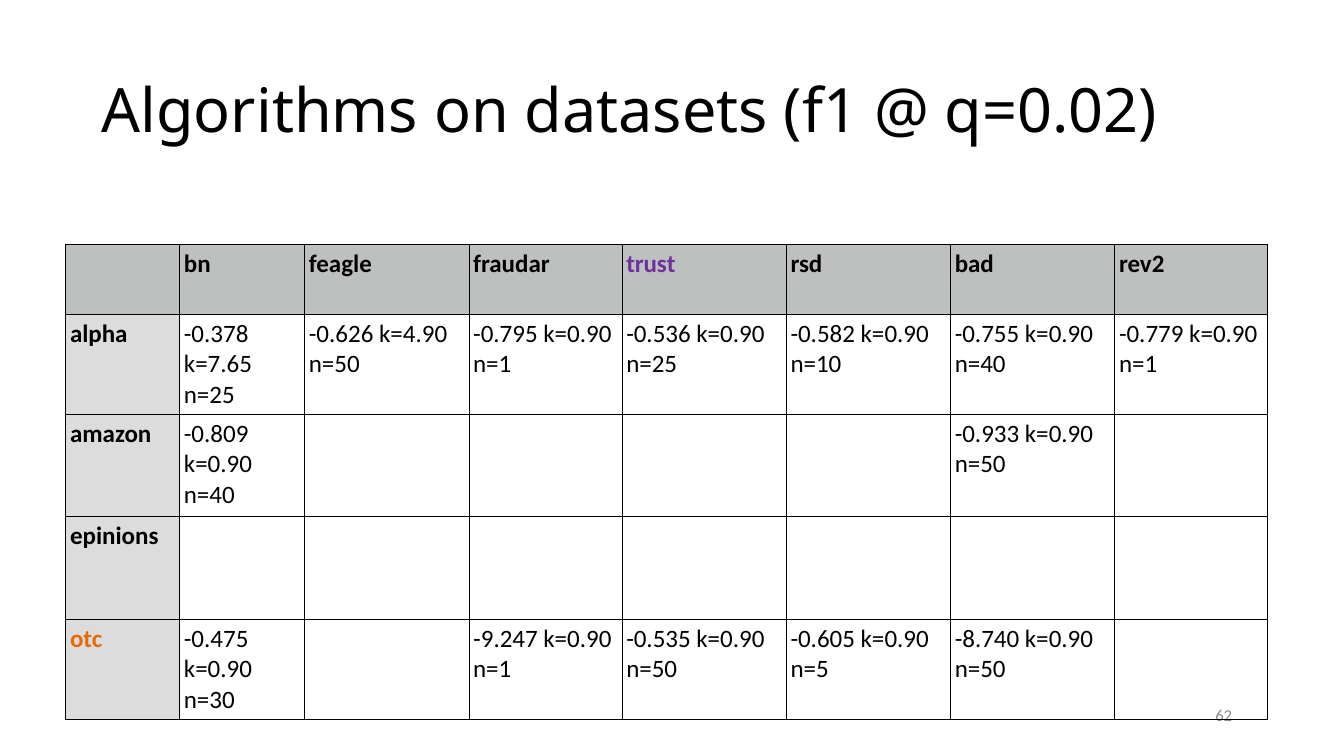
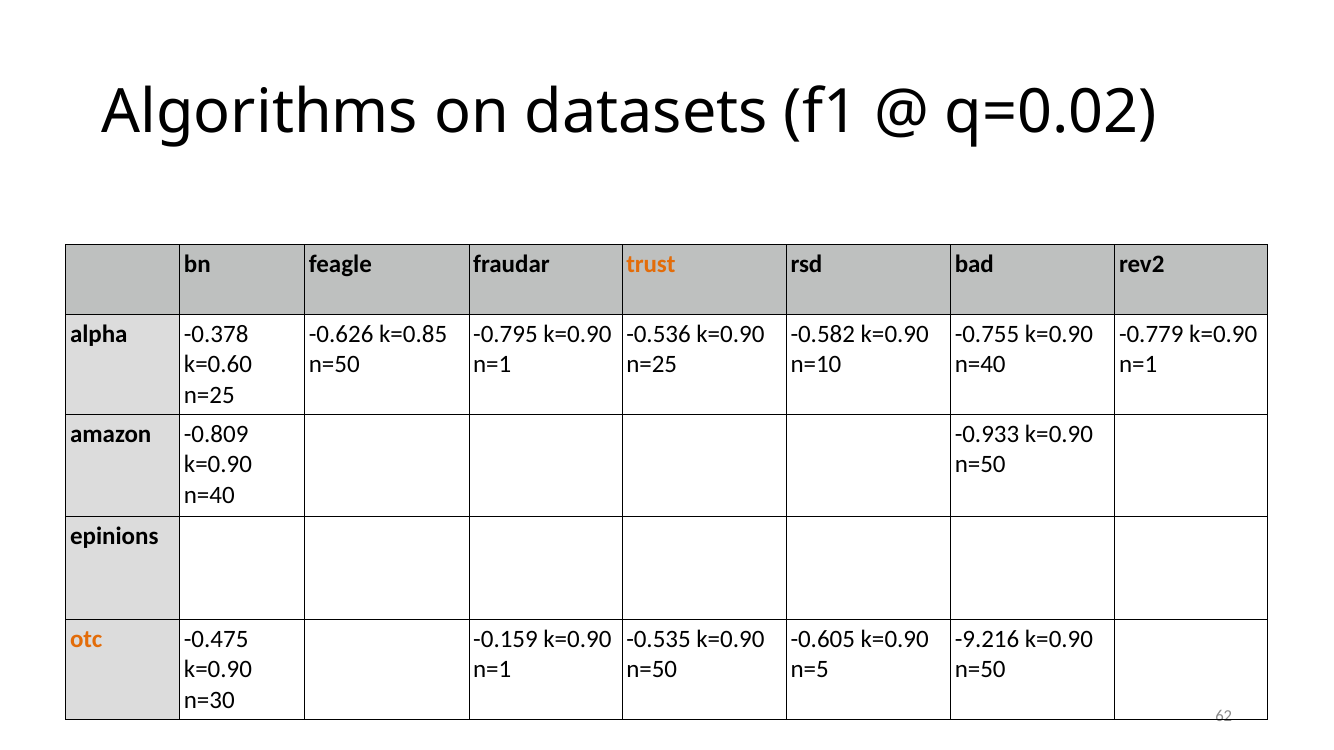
trust colour: purple -> orange
k=4.90: k=4.90 -> k=0.85
k=7.65: k=7.65 -> k=0.60
-9.247: -9.247 -> -0.159
-8.740: -8.740 -> -9.216
